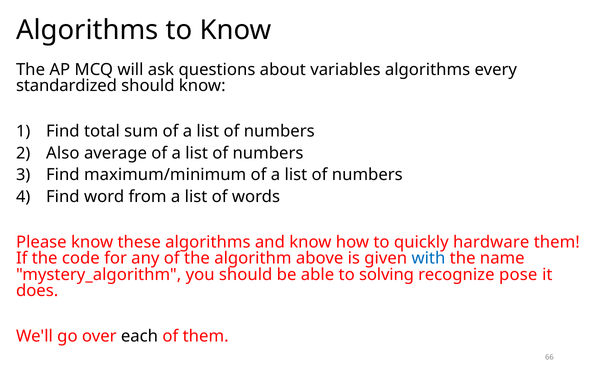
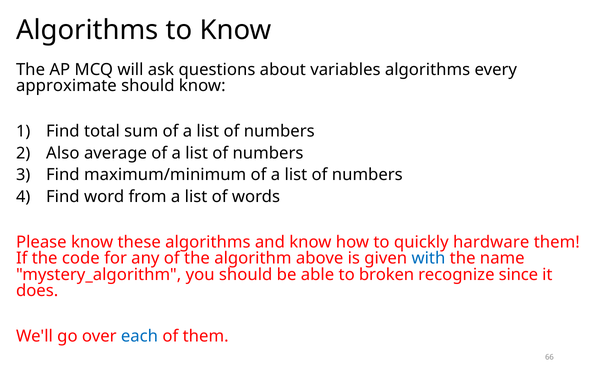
standardized: standardized -> approximate
solving: solving -> broken
pose: pose -> since
each colour: black -> blue
